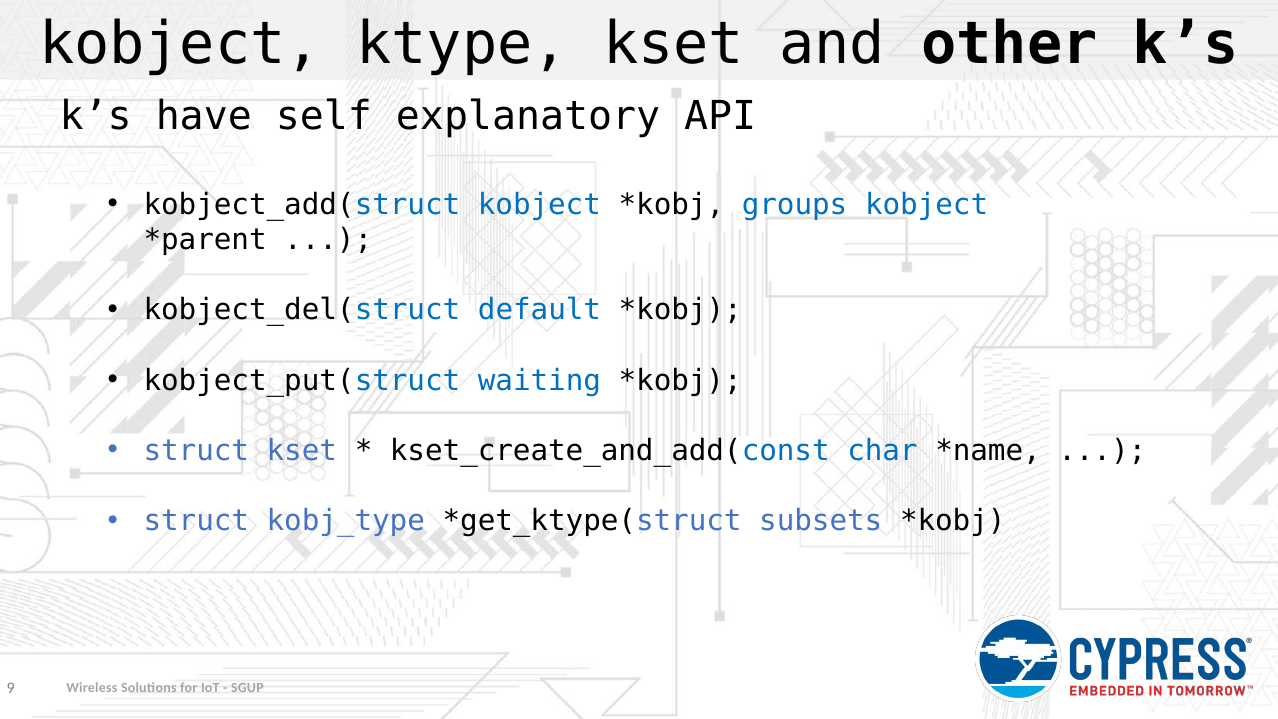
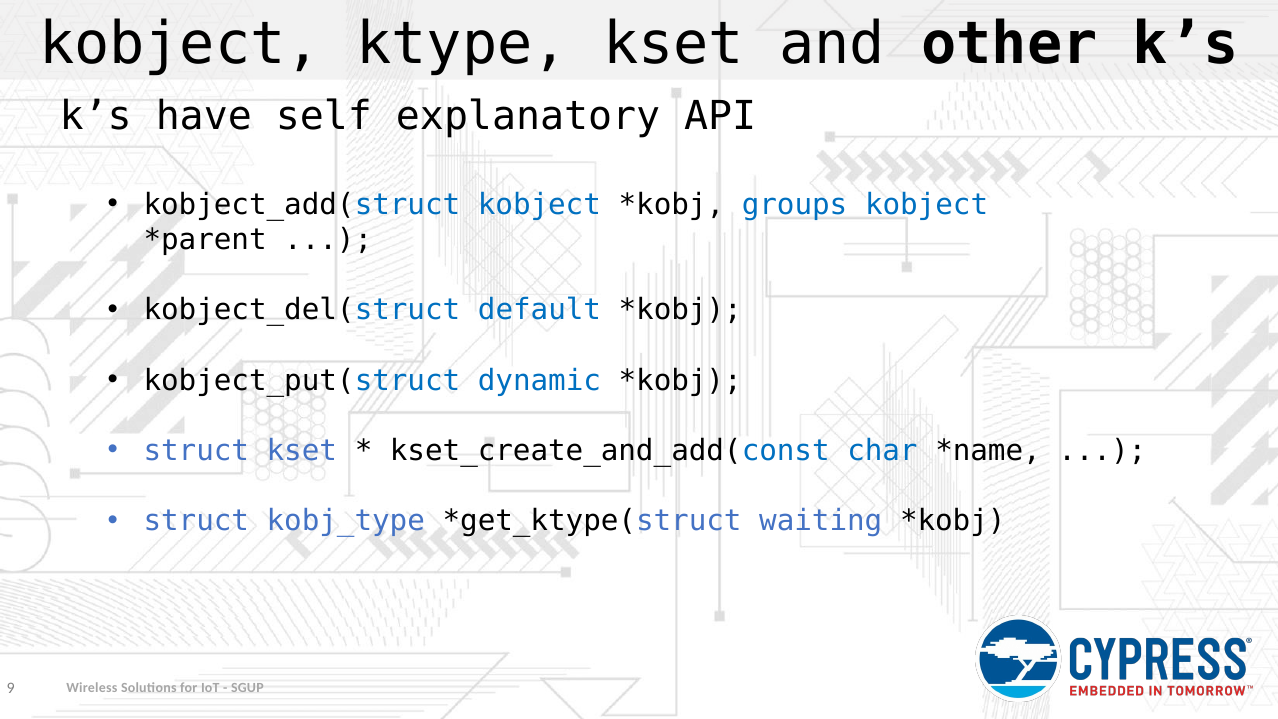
waiting: waiting -> dynamic
subsets: subsets -> waiting
